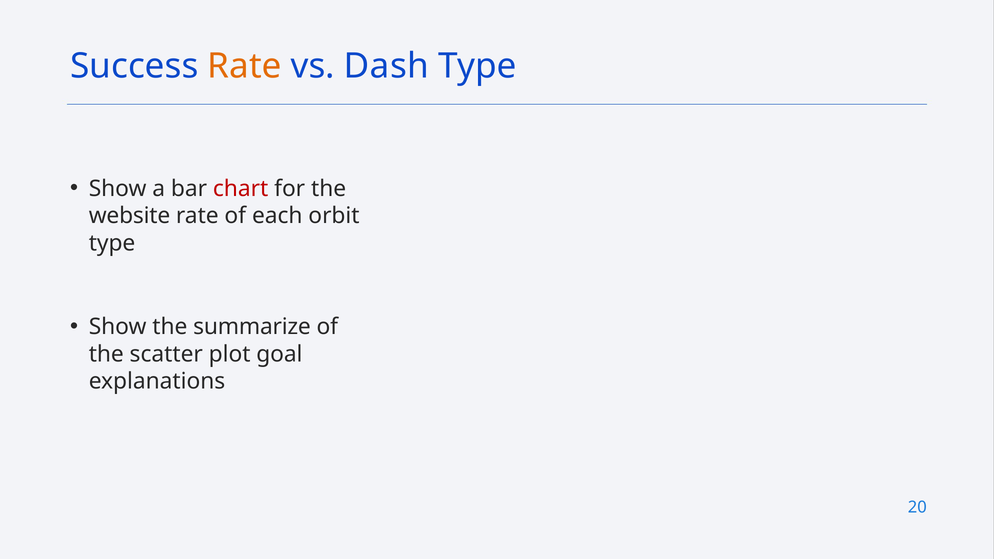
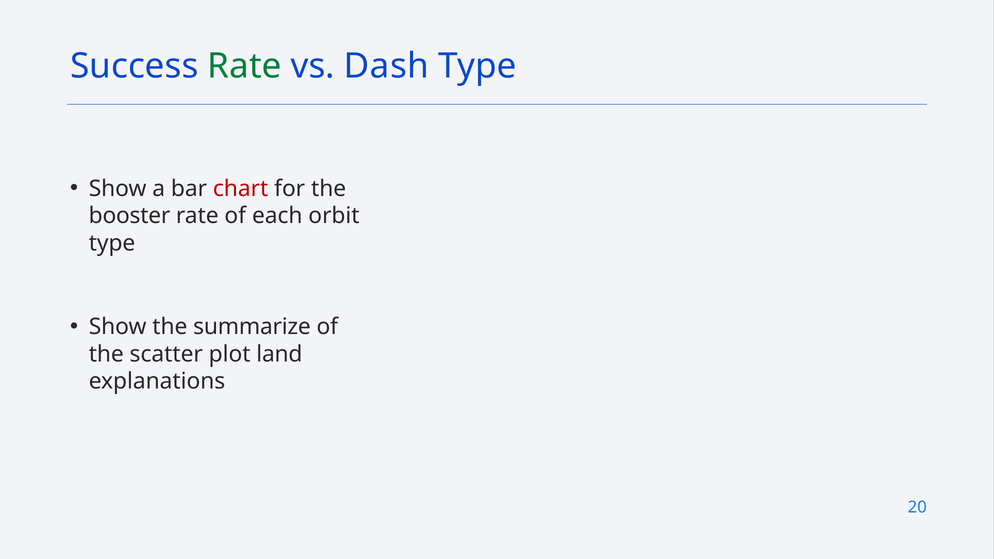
Rate at (245, 66) colour: orange -> green
website: website -> booster
goal: goal -> land
